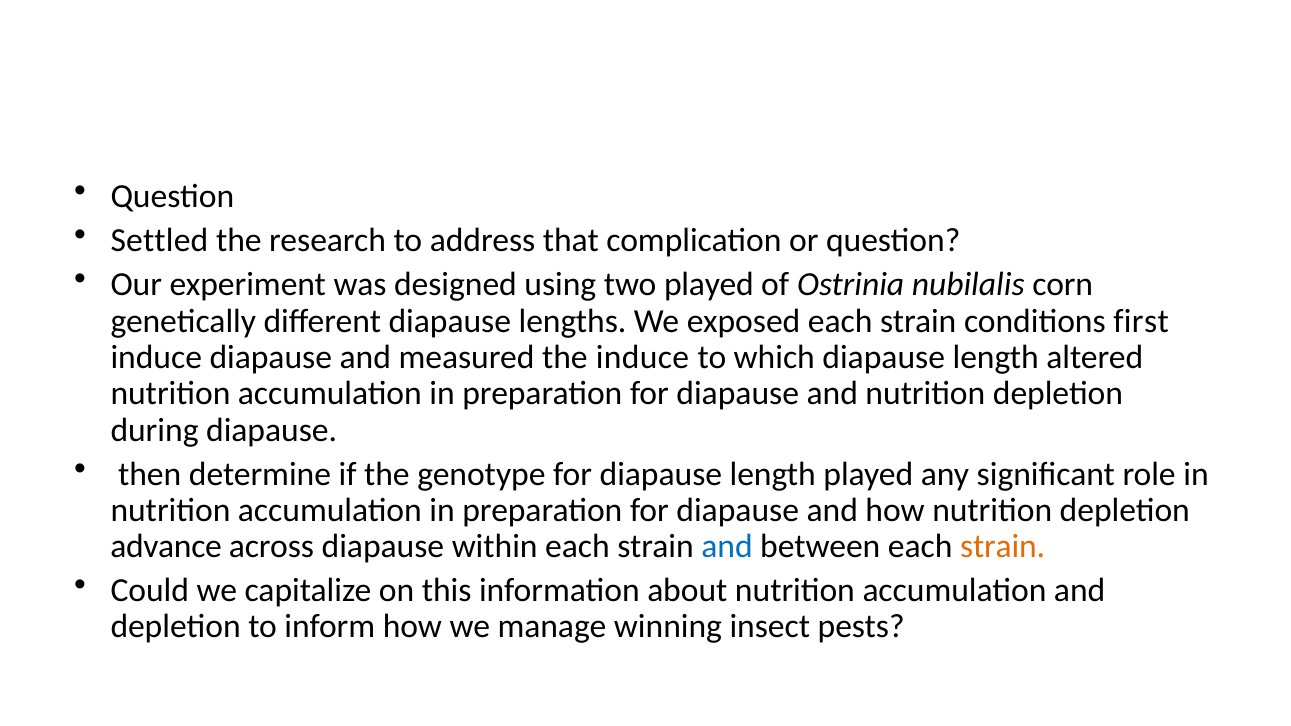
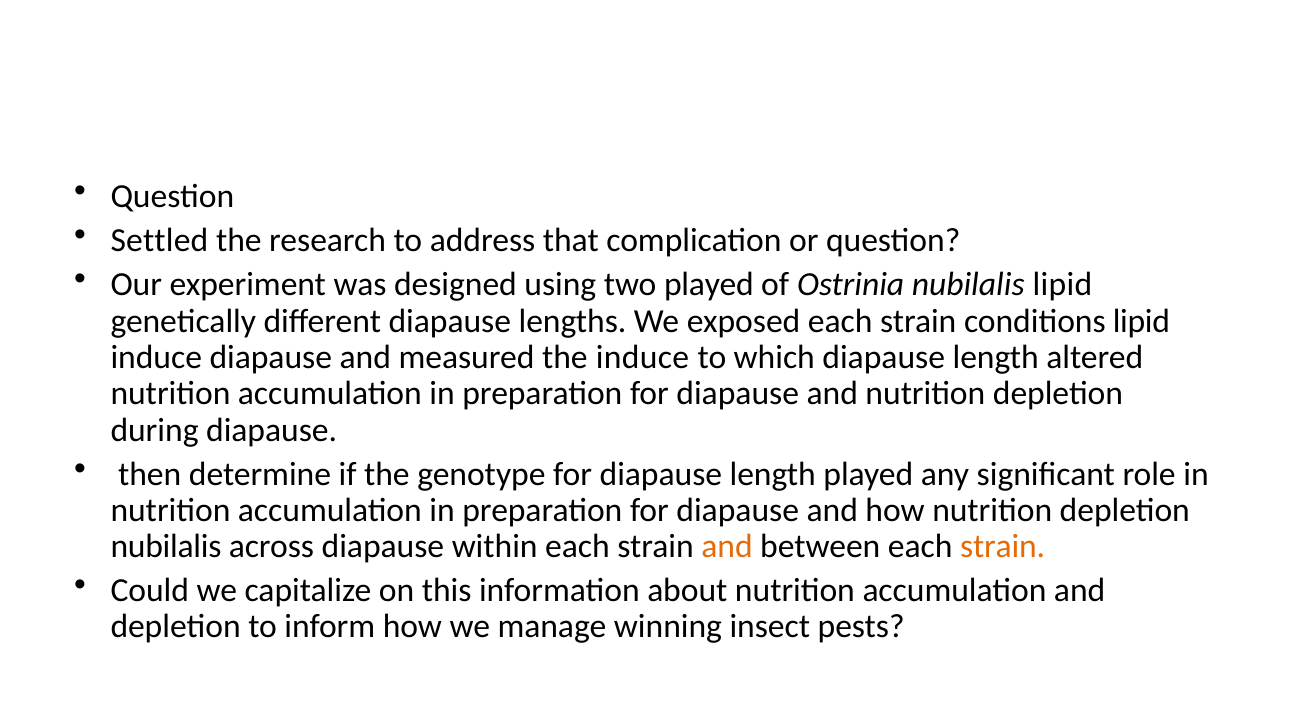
nubilalis corn: corn -> lipid
conditions first: first -> lipid
advance at (166, 547): advance -> nubilalis
and at (727, 547) colour: blue -> orange
